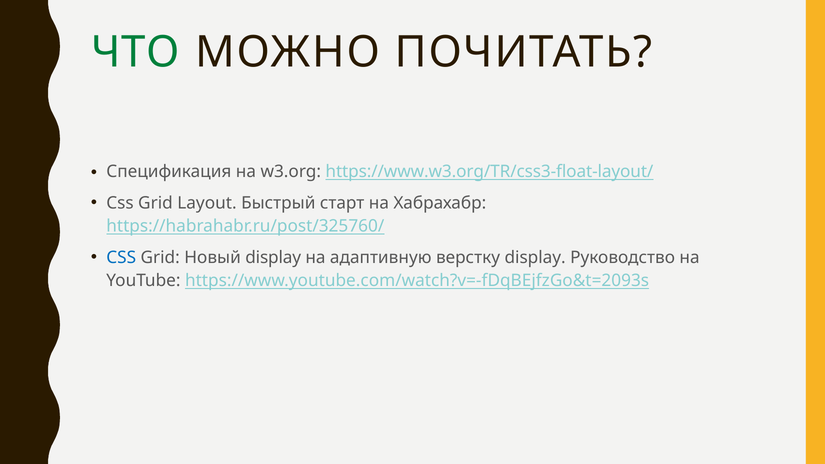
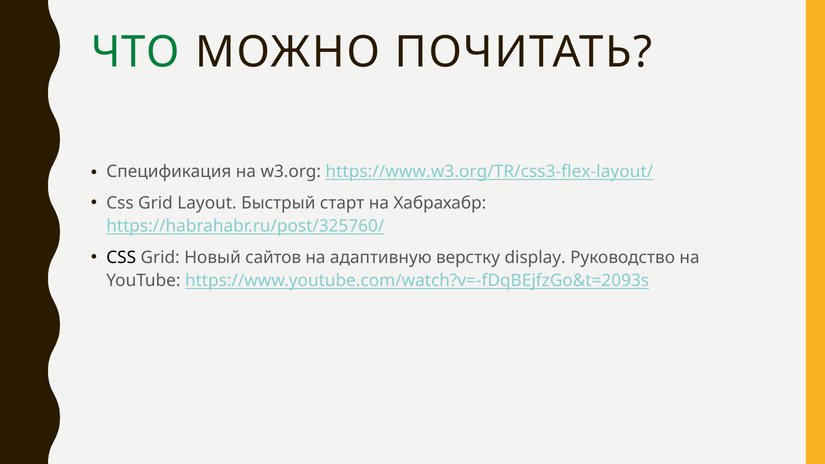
https://www.w3.org/TR/css3-float-layout/: https://www.w3.org/TR/css3-float-layout/ -> https://www.w3.org/TR/css3-flex-layout/
CSS at (121, 258) colour: blue -> black
Новый display: display -> сайтов
